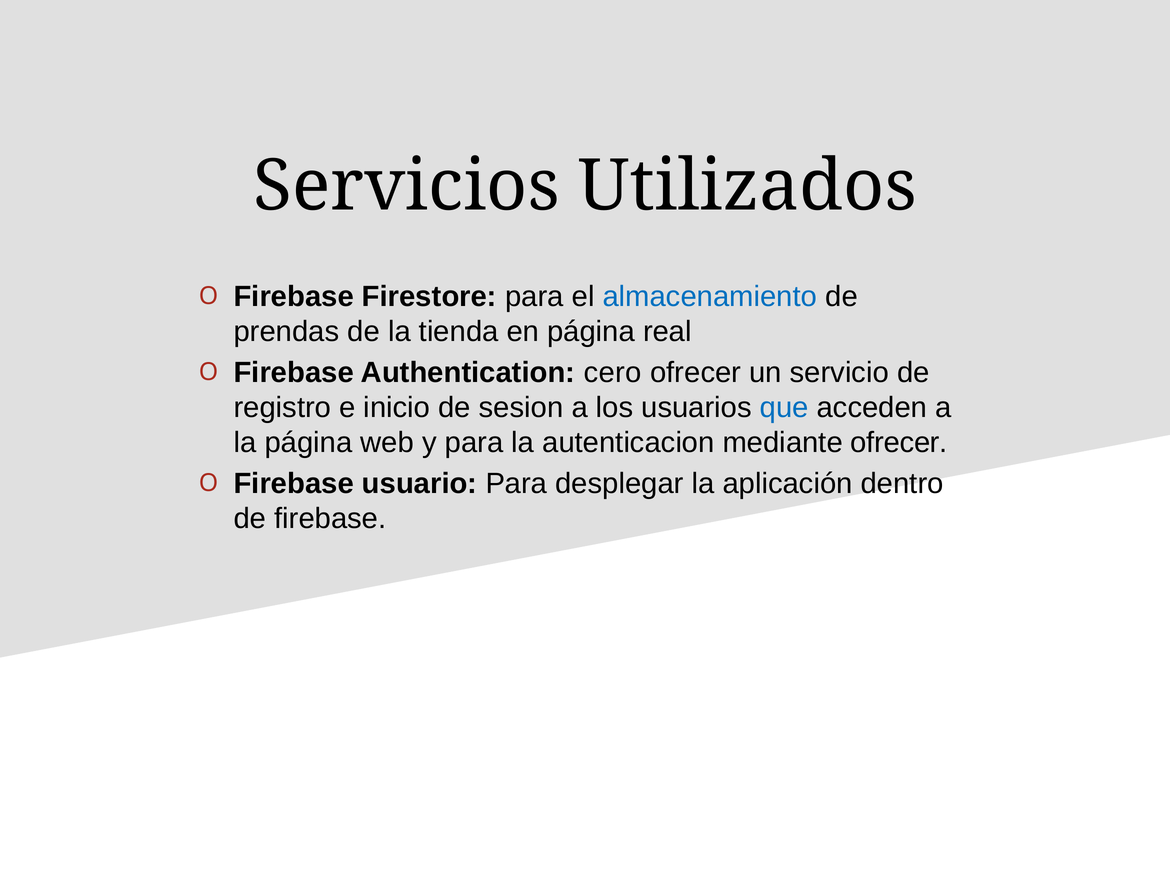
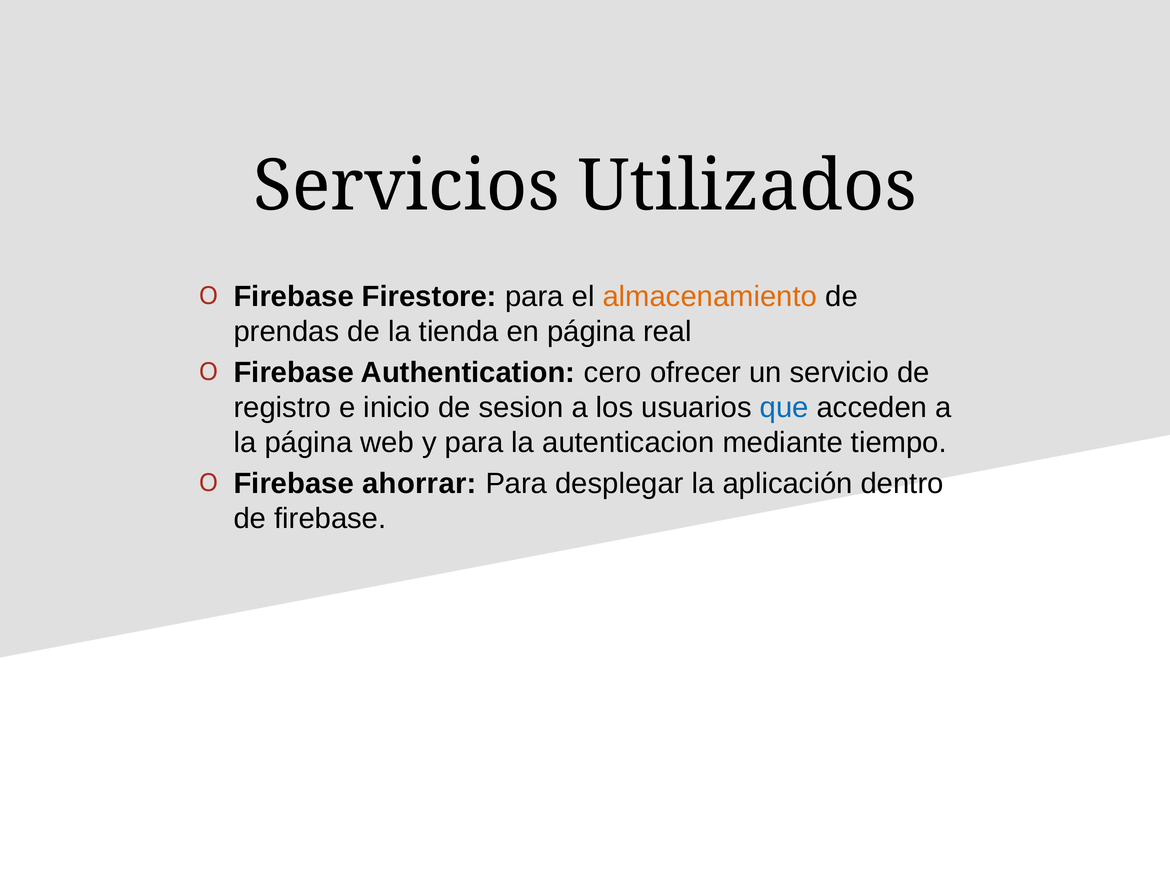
almacenamiento colour: blue -> orange
mediante ofrecer: ofrecer -> tiempo
usuario: usuario -> ahorrar
